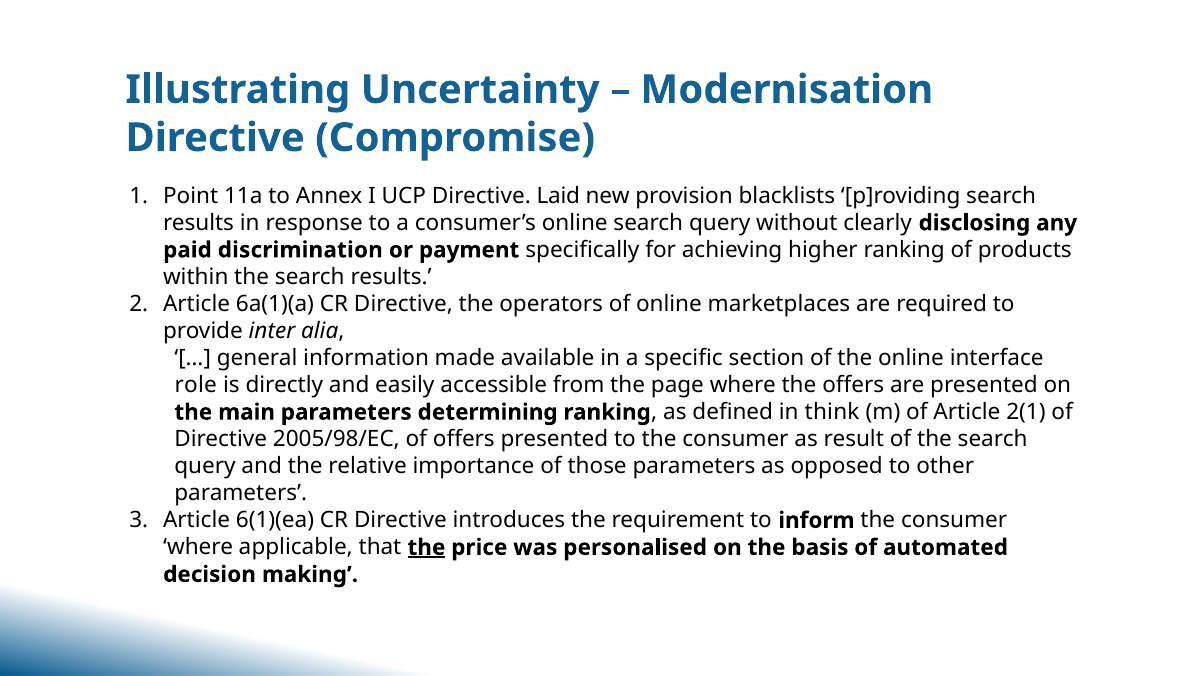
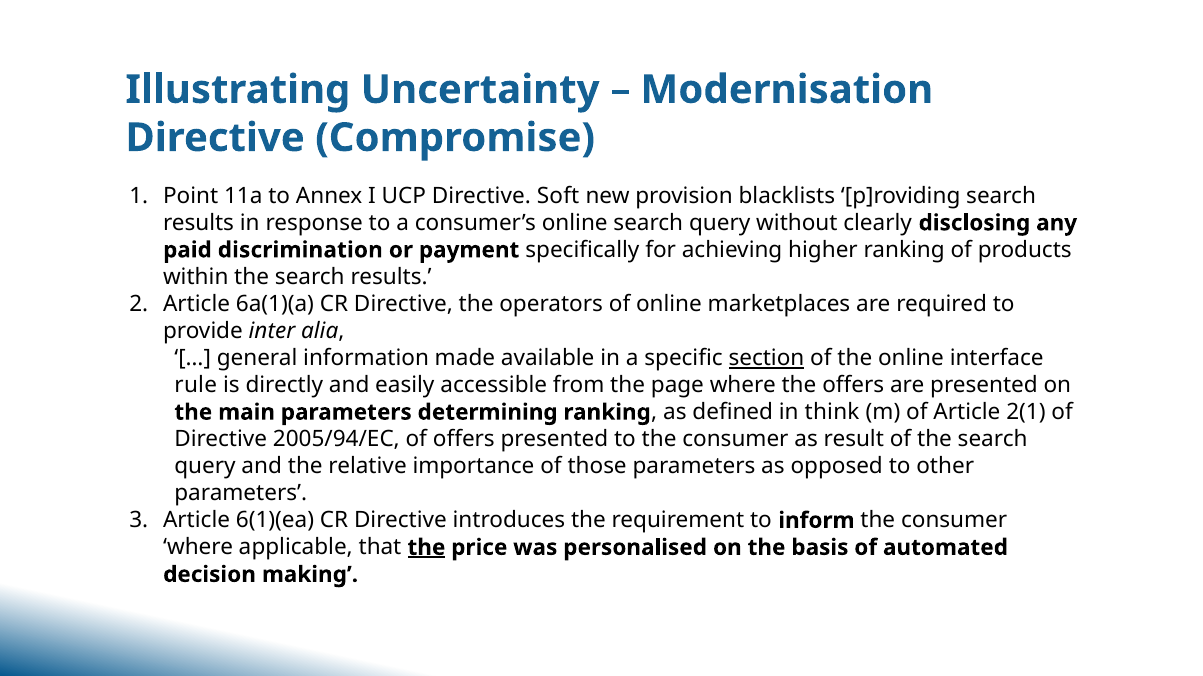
Laid: Laid -> Soft
section underline: none -> present
role: role -> rule
2005/98/EC: 2005/98/EC -> 2005/94/EC
